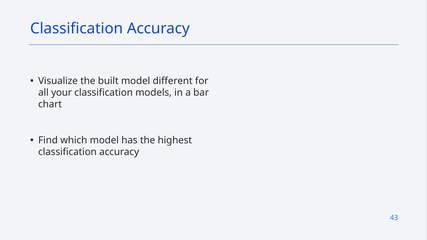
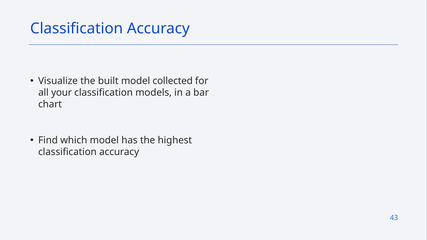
different: different -> collected
